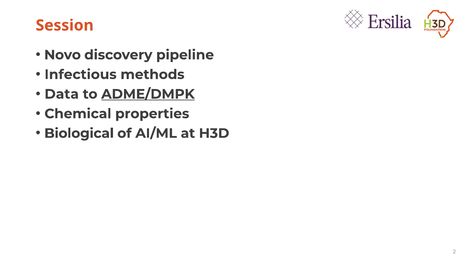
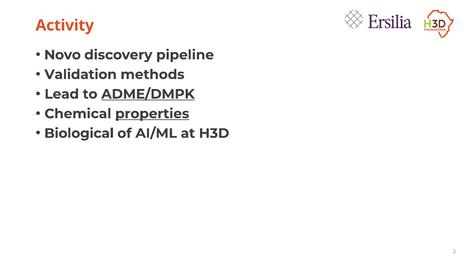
Session: Session -> Activity
Infectious: Infectious -> Validation
Data: Data -> Lead
properties underline: none -> present
